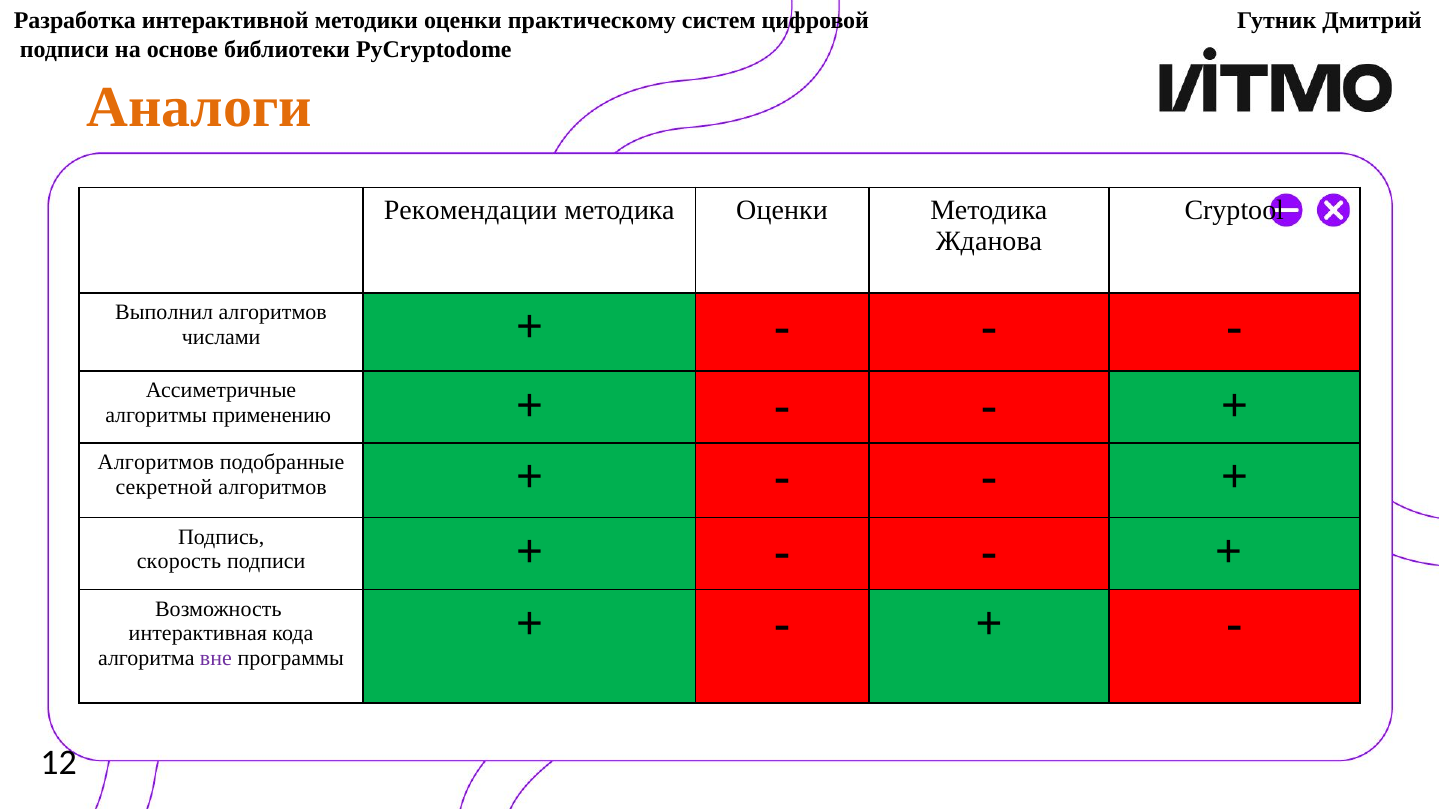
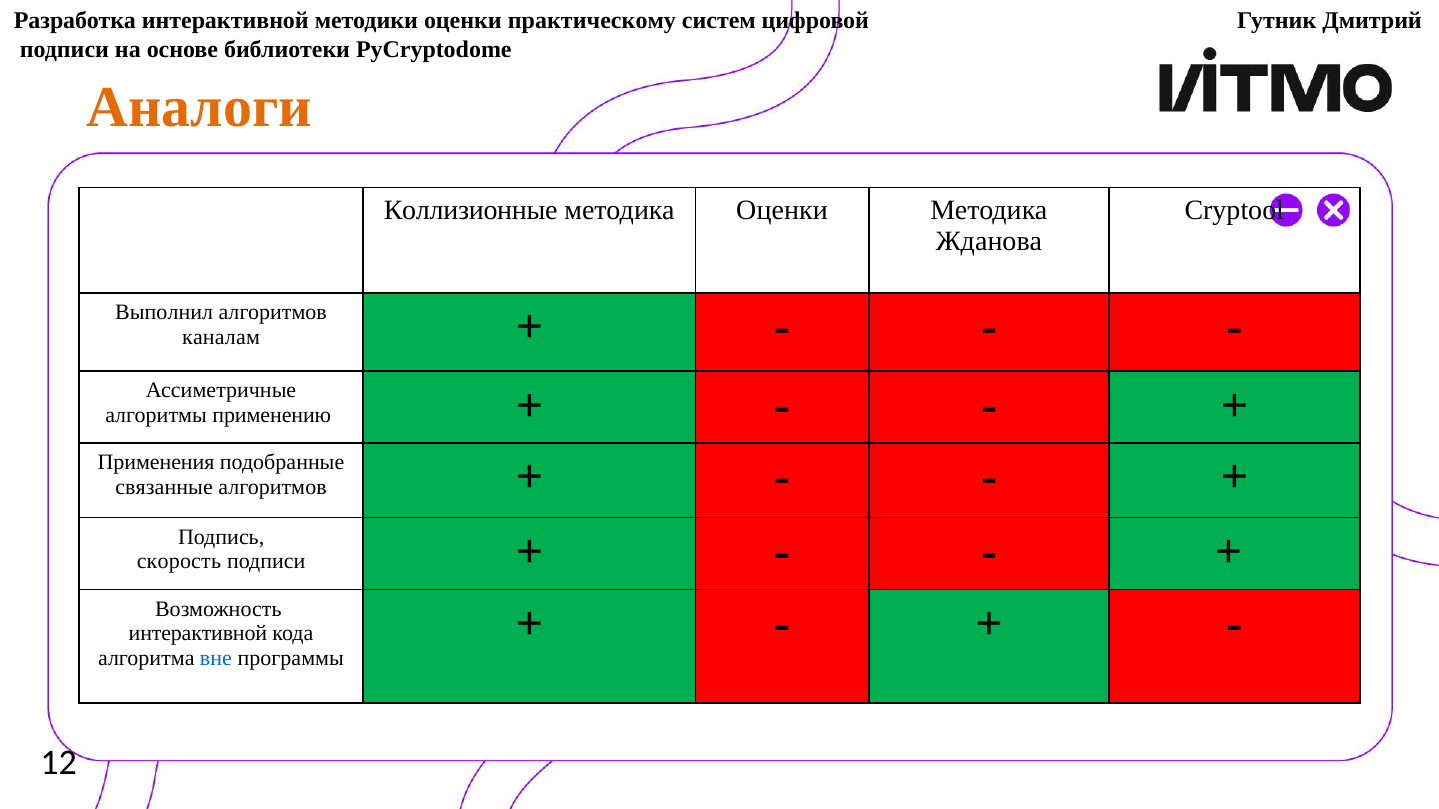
Рекомендации: Рекомендации -> Коллизионные
числами: числами -> каналам
Алгоритмов at (156, 463): Алгоритмов -> Применения
секретной: секретной -> связанные
интерактивная at (198, 634): интерактивная -> интерактивной
вне colour: purple -> blue
